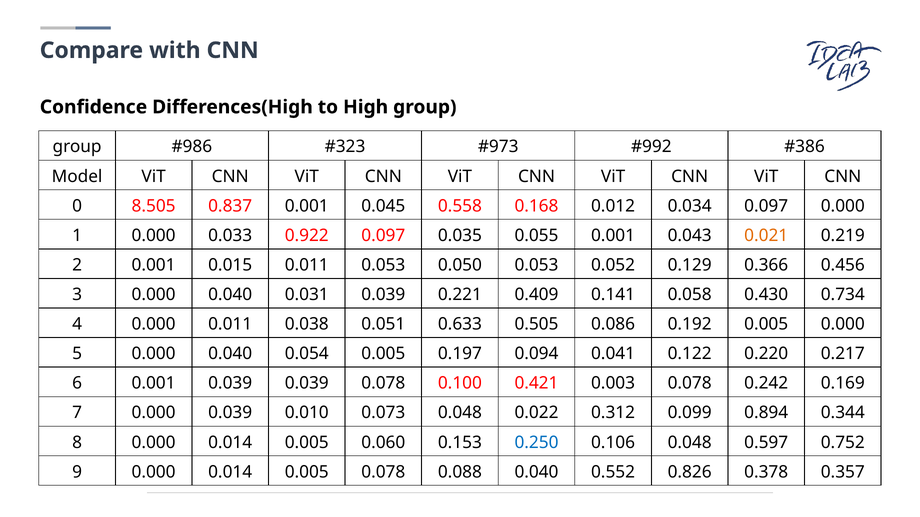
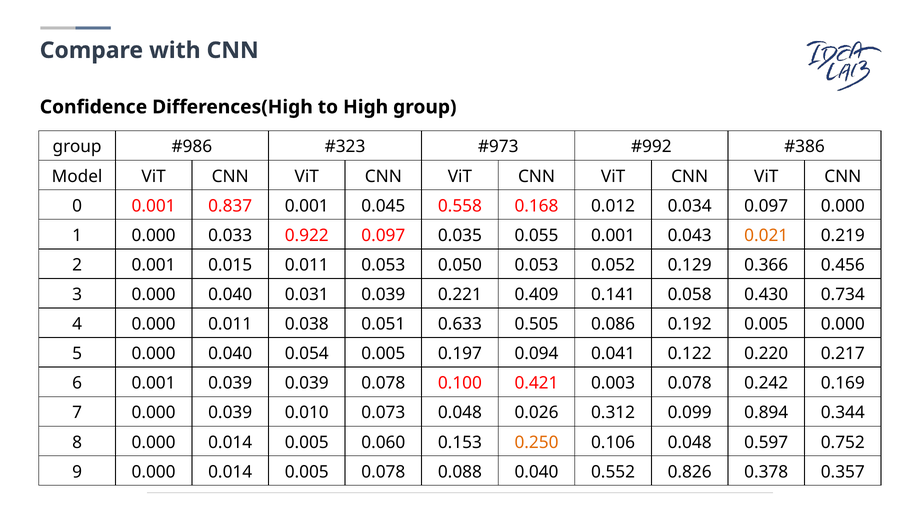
0 8.505: 8.505 -> 0.001
0.022: 0.022 -> 0.026
0.250 colour: blue -> orange
